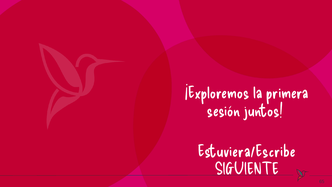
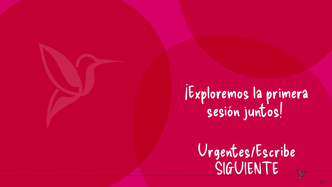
Estuviera/Escribe: Estuviera/Escribe -> Urgentes/Escribe
